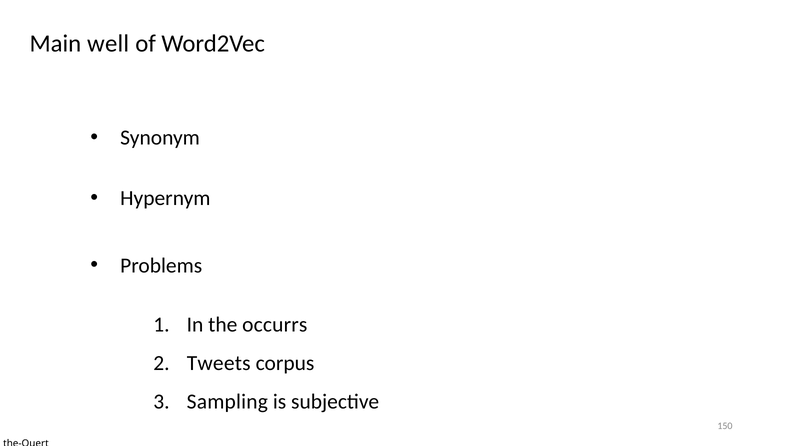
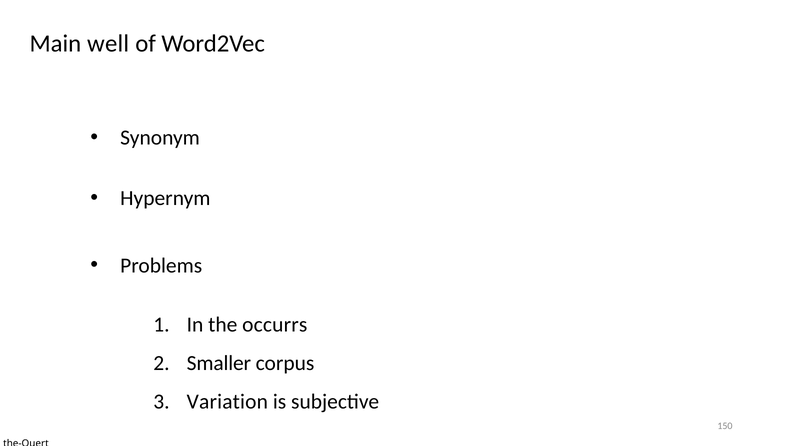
Tweets: Tweets -> Smaller
Sampling: Sampling -> Variation
